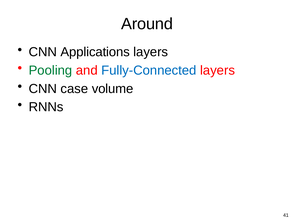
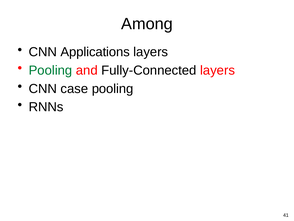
Around: Around -> Among
Fully-Connected colour: blue -> black
case volume: volume -> pooling
